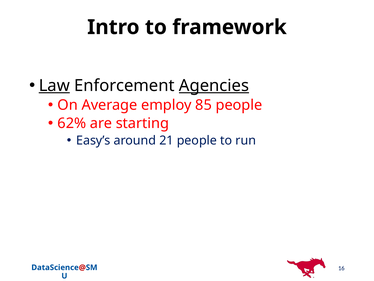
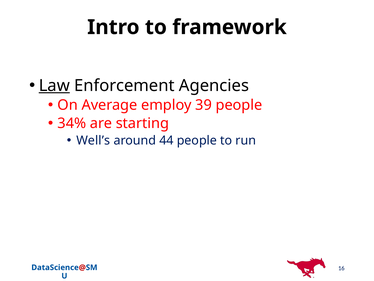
Agencies underline: present -> none
85: 85 -> 39
62%: 62% -> 34%
Easy’s: Easy’s -> Well’s
21: 21 -> 44
